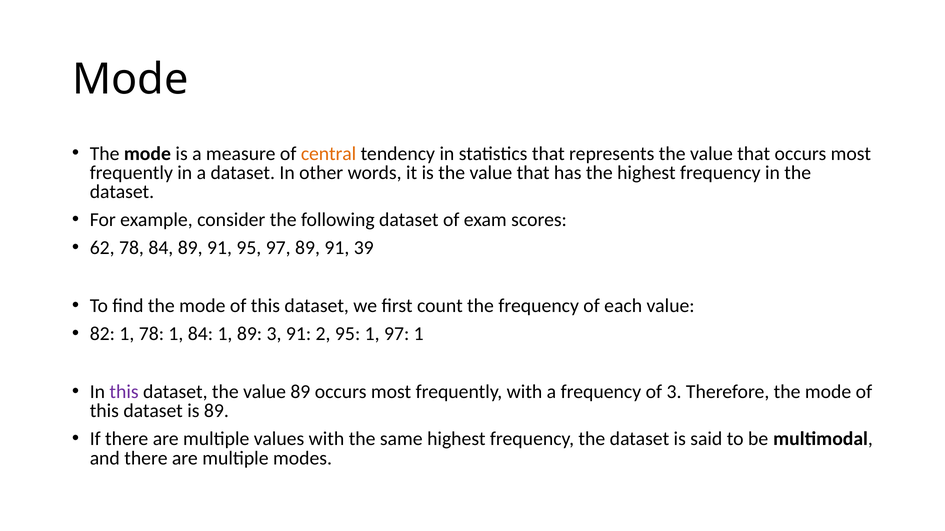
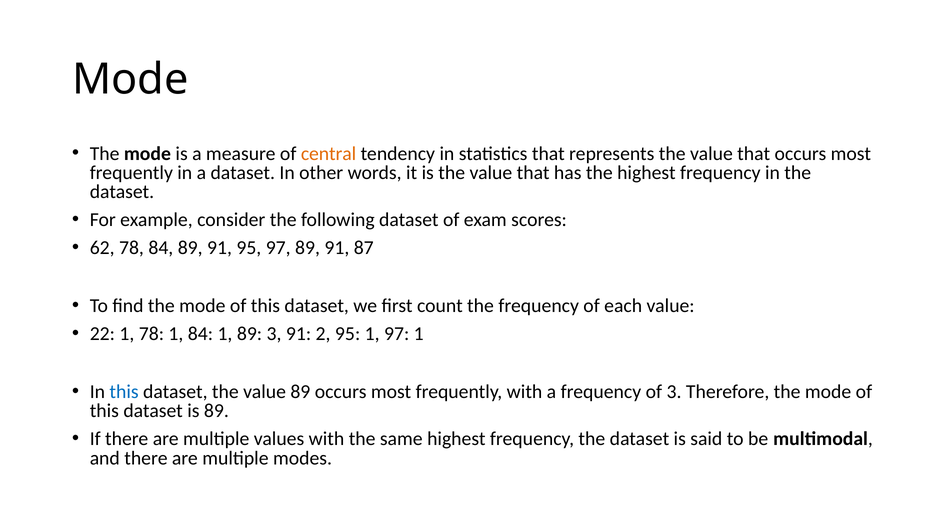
39: 39 -> 87
82: 82 -> 22
this at (124, 392) colour: purple -> blue
